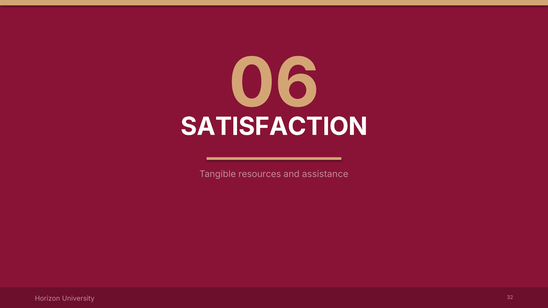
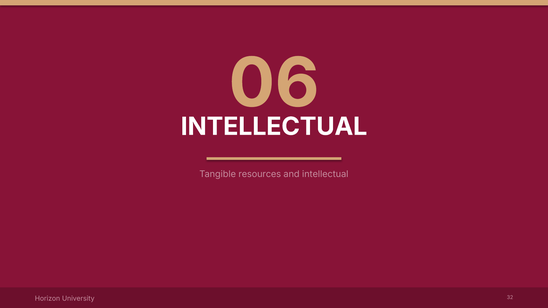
SATISFACTION at (274, 127): SATISFACTION -> INTELLECTUAL
and assistance: assistance -> intellectual
